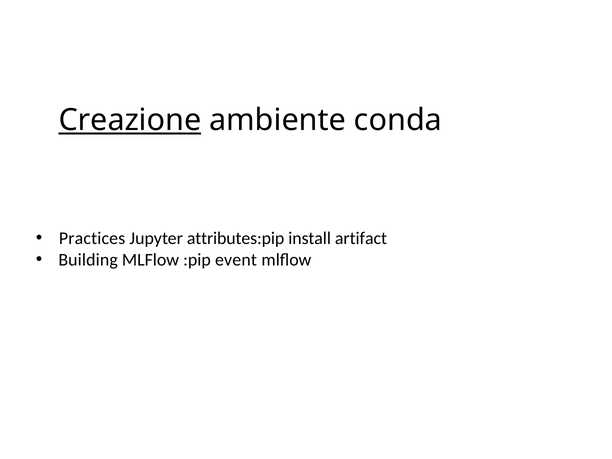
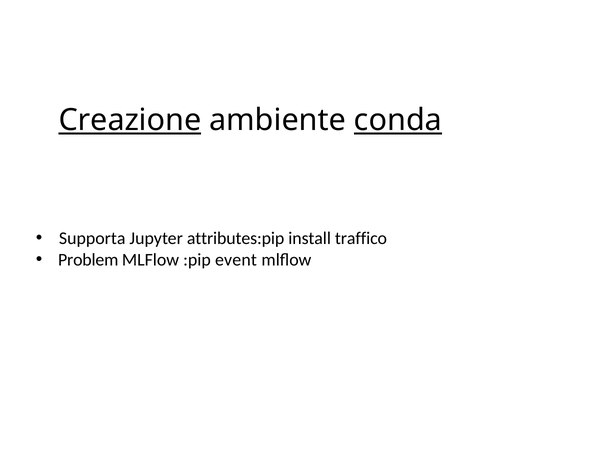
conda underline: none -> present
Practices: Practices -> Supporta
artifact: artifact -> traffico
Building: Building -> Problem
